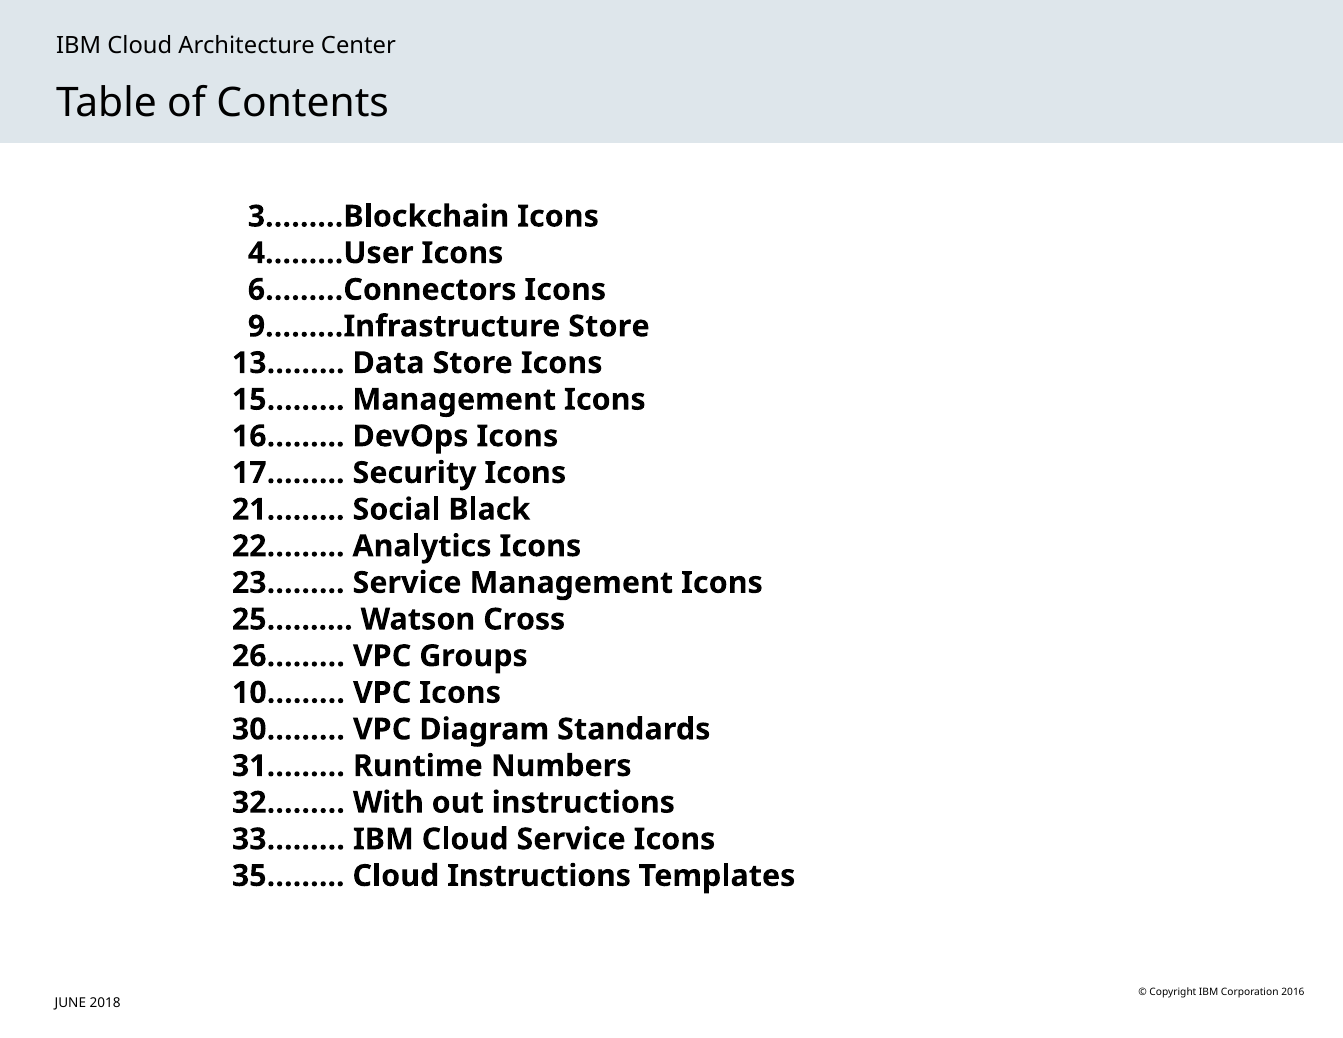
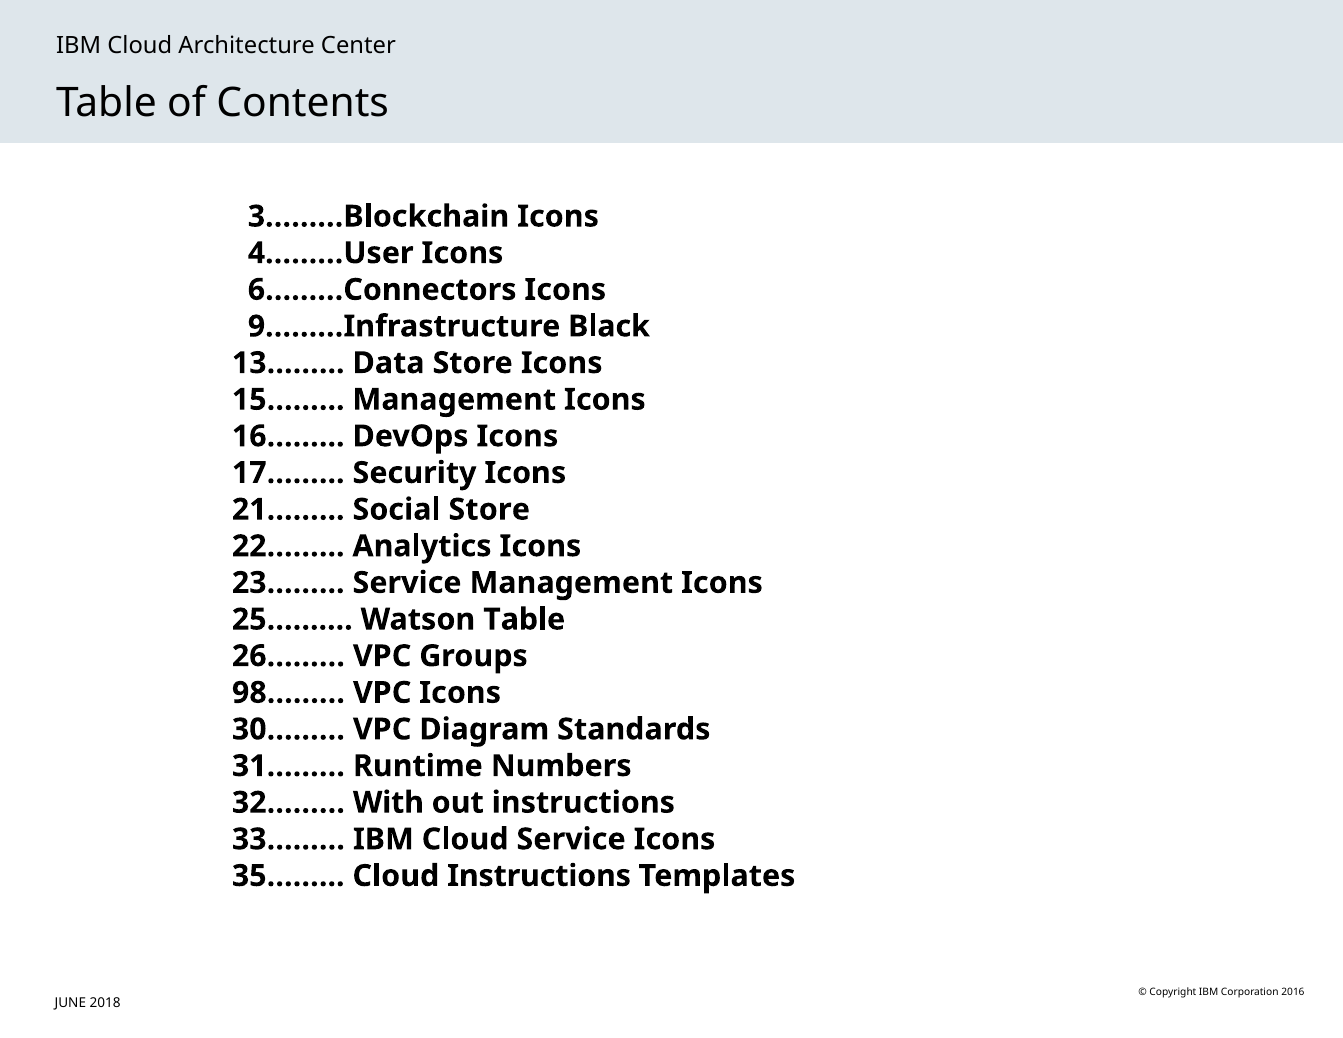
9………Infrastructure Store: Store -> Black
Social Black: Black -> Store
Watson Cross: Cross -> Table
10………: 10……… -> 98………
